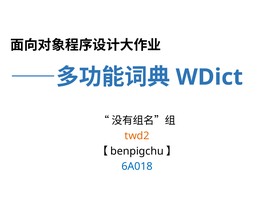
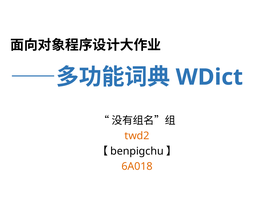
6A018 colour: blue -> orange
